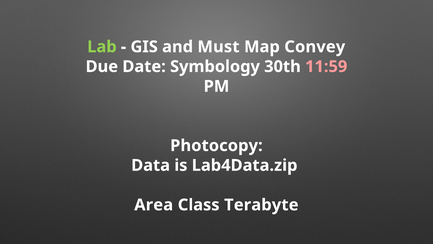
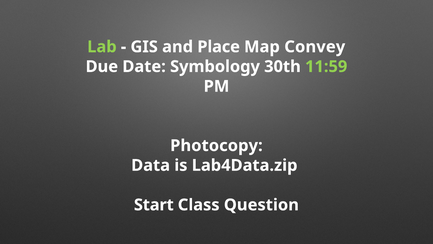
Must: Must -> Place
11:59 colour: pink -> light green
Area: Area -> Start
Terabyte: Terabyte -> Question
